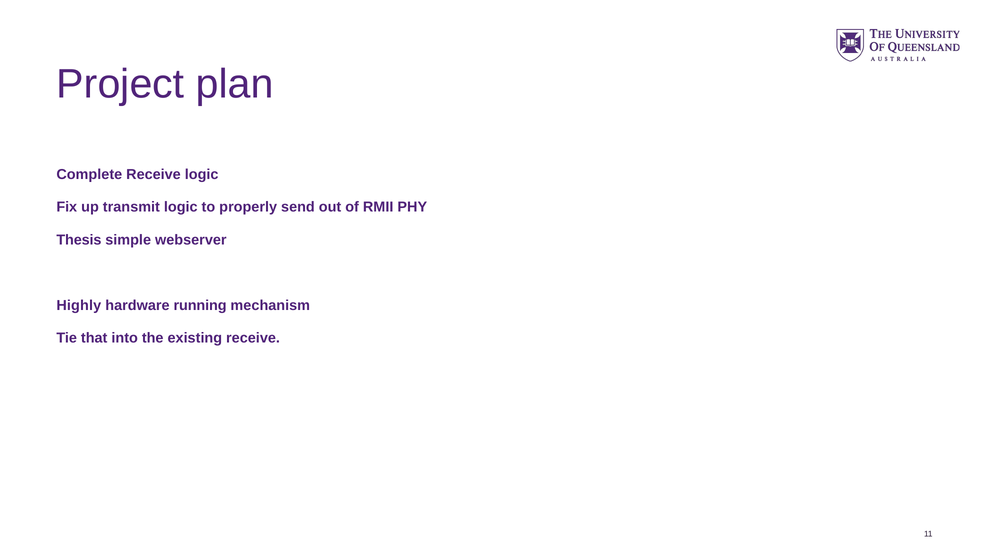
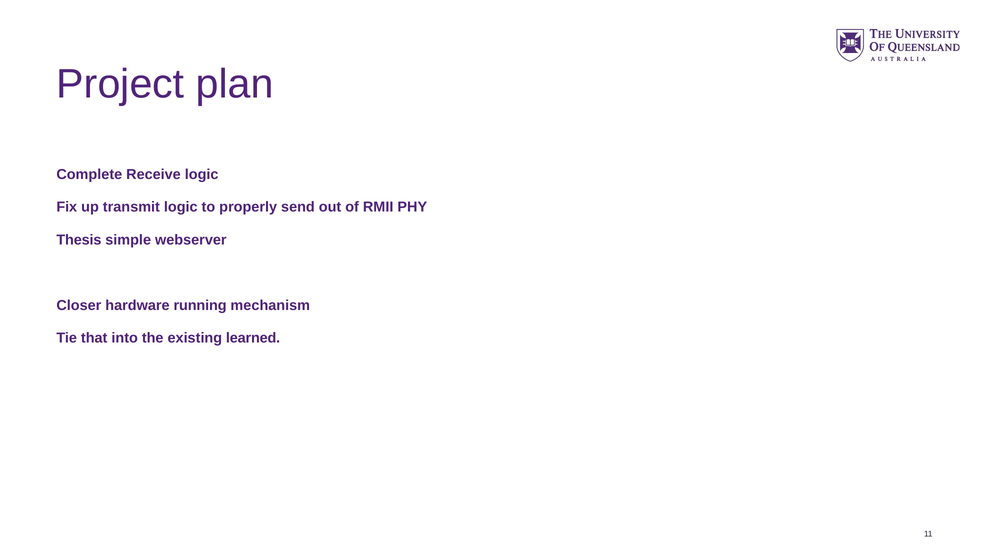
Highly: Highly -> Closer
existing receive: receive -> learned
